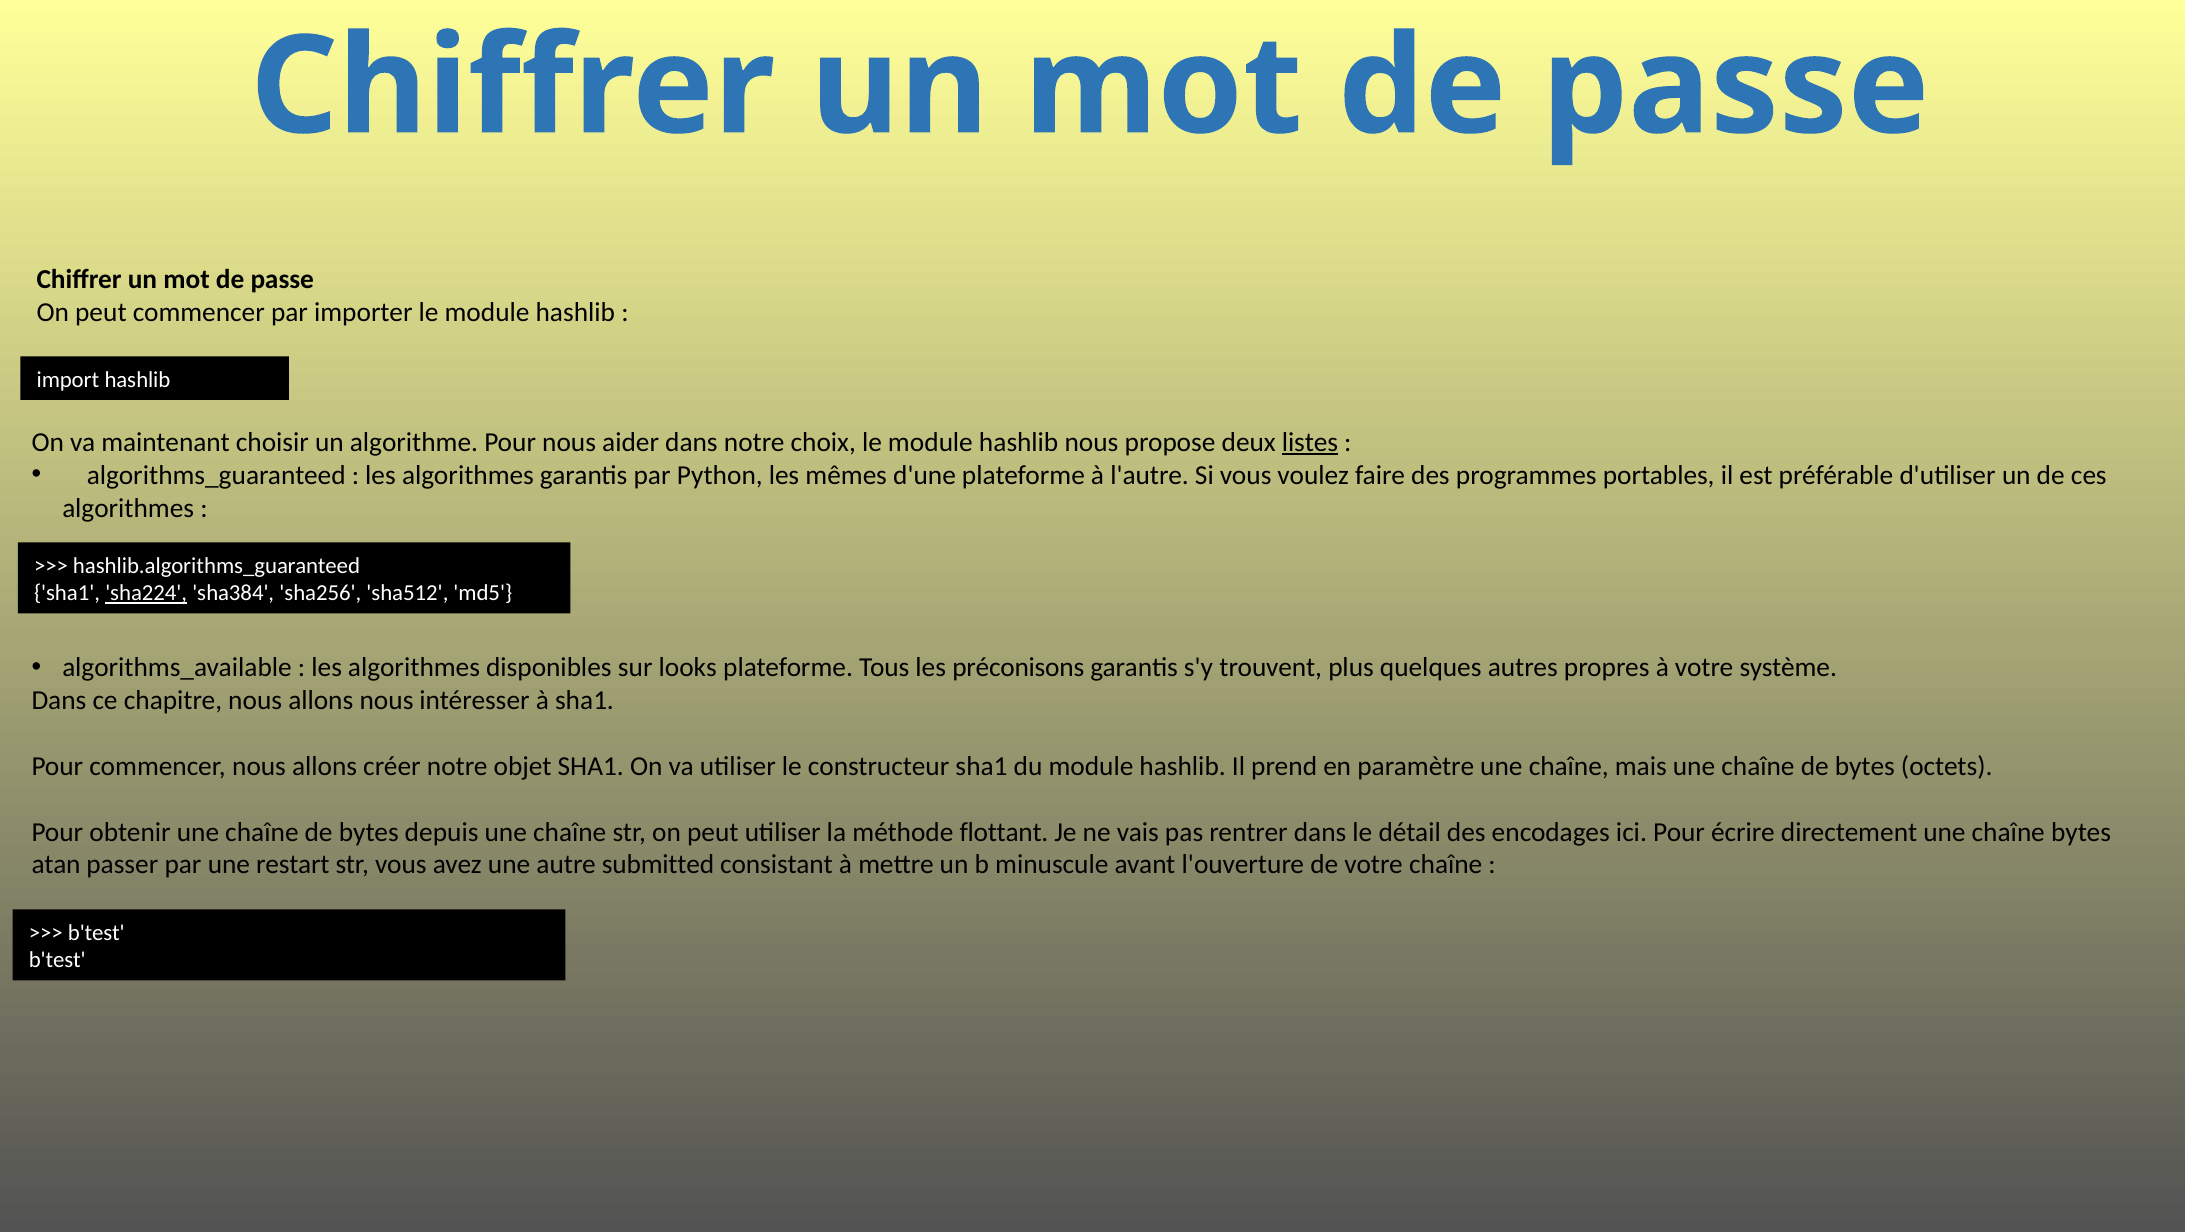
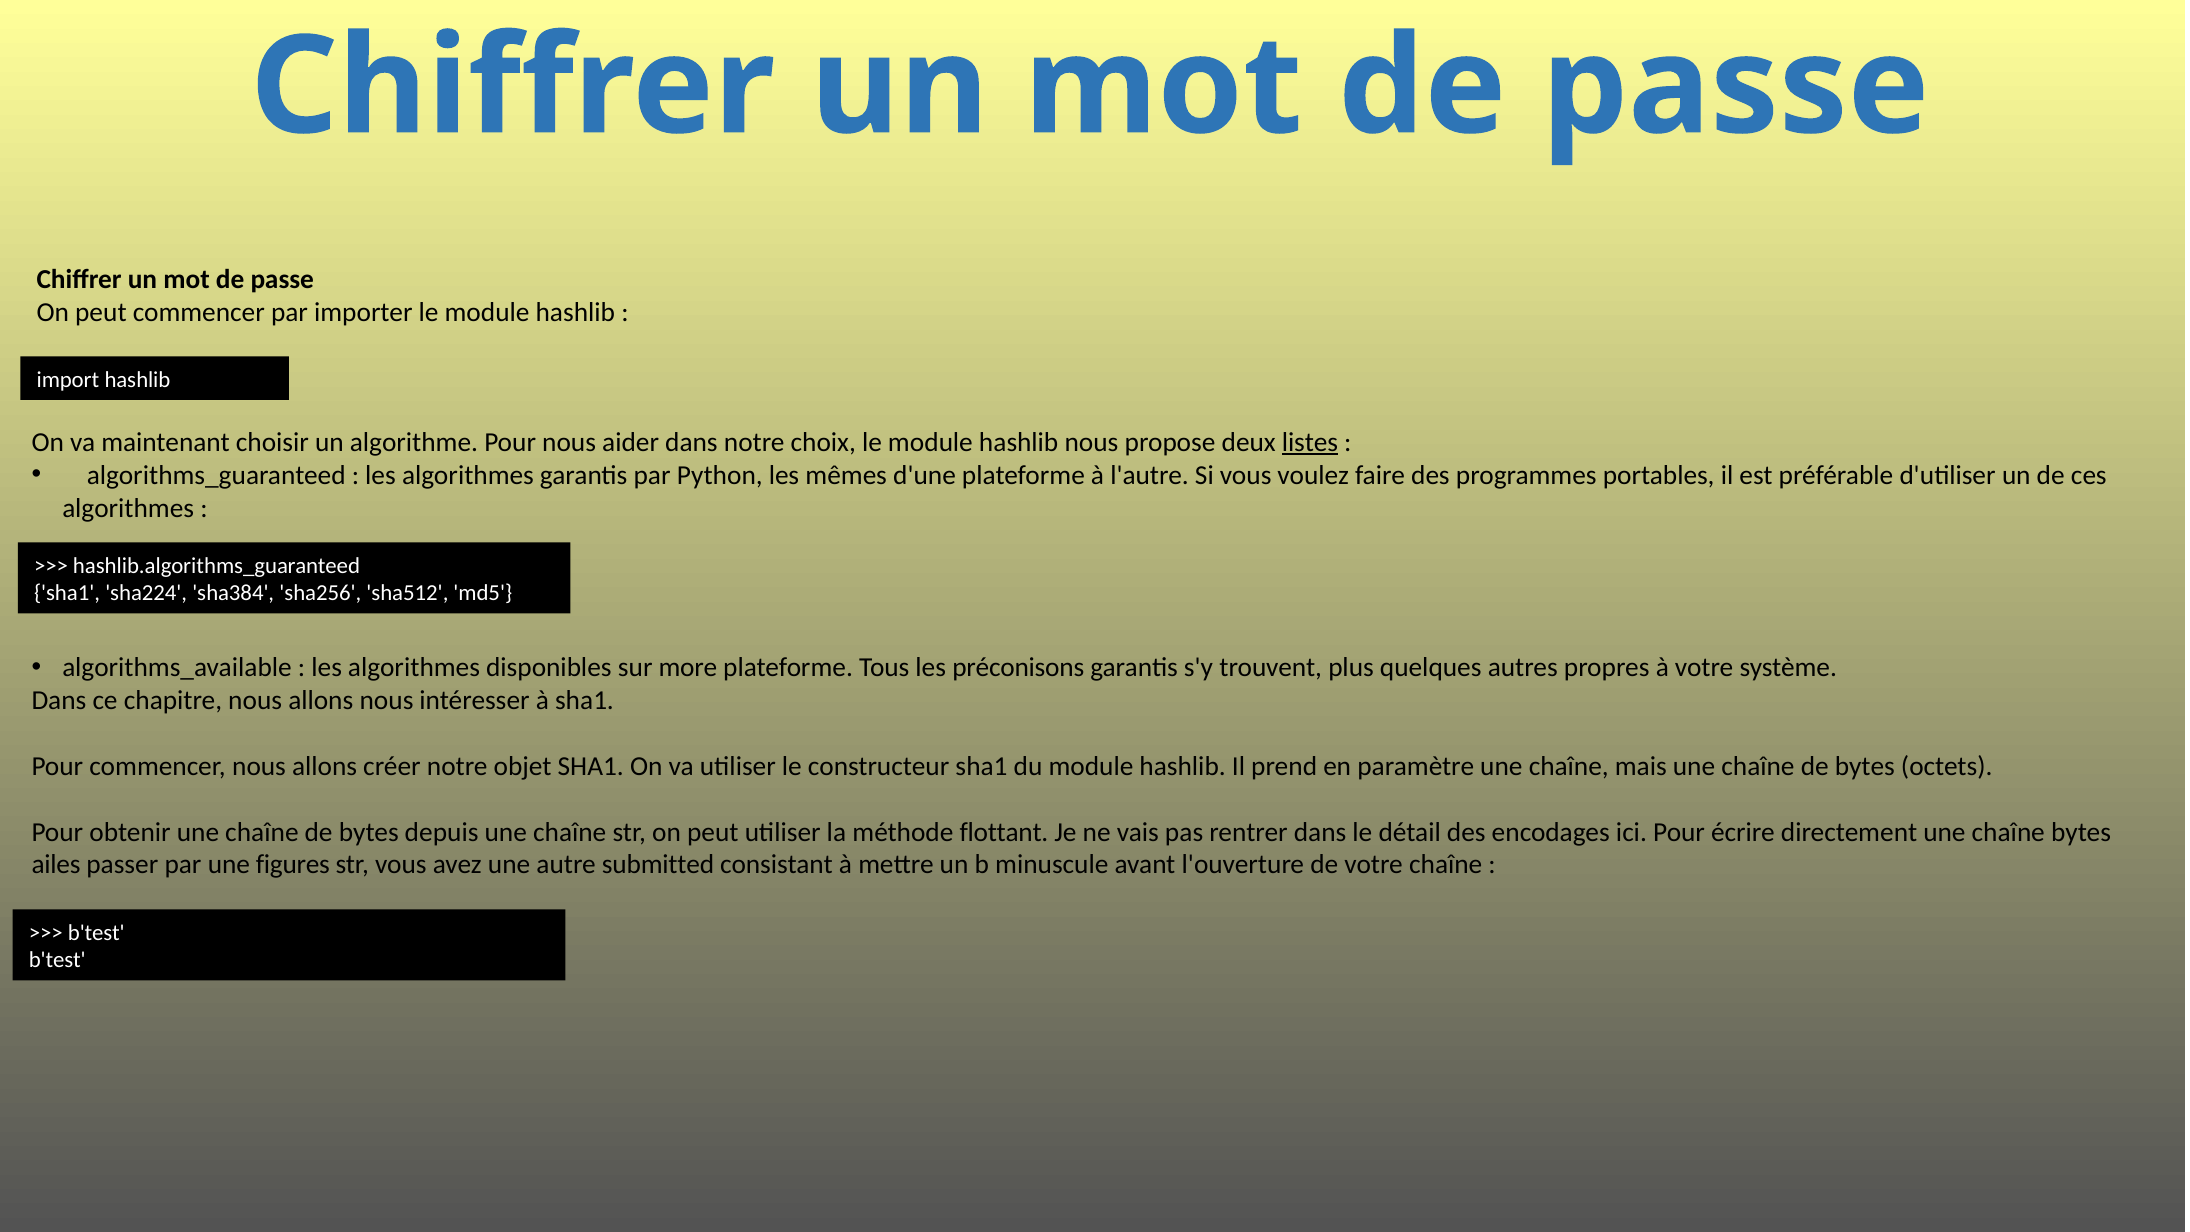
sha224 underline: present -> none
looks: looks -> more
atan: atan -> ailes
restart: restart -> figures
